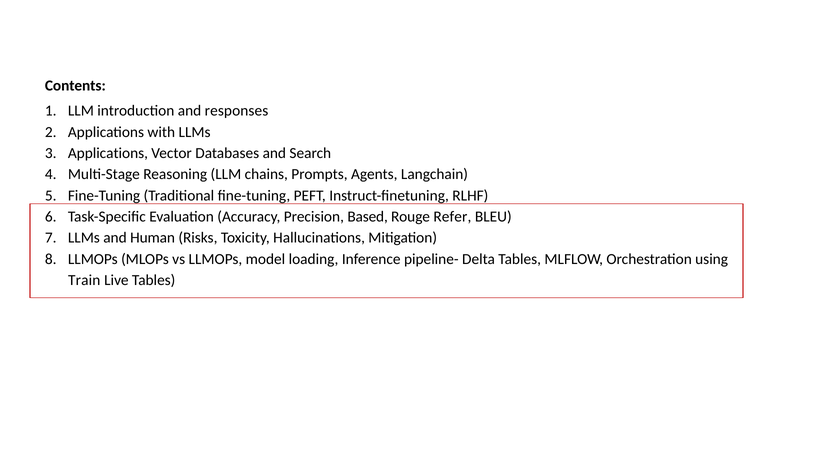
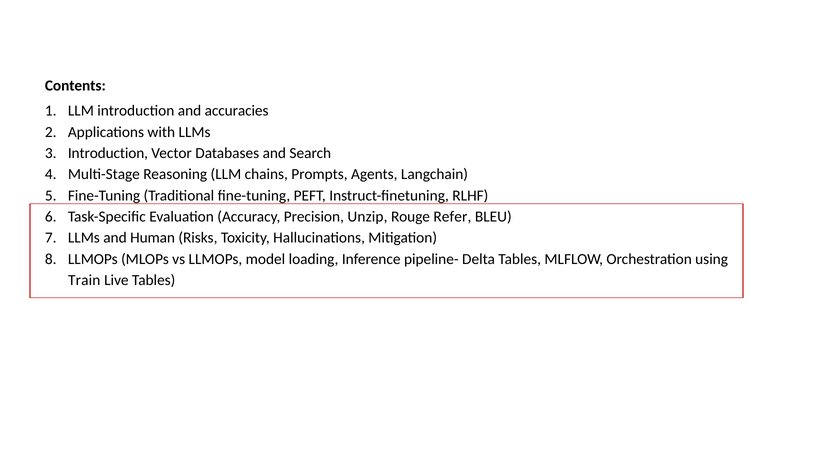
responses: responses -> accuracies
Applications at (108, 153): Applications -> Introduction
Based: Based -> Unzip
